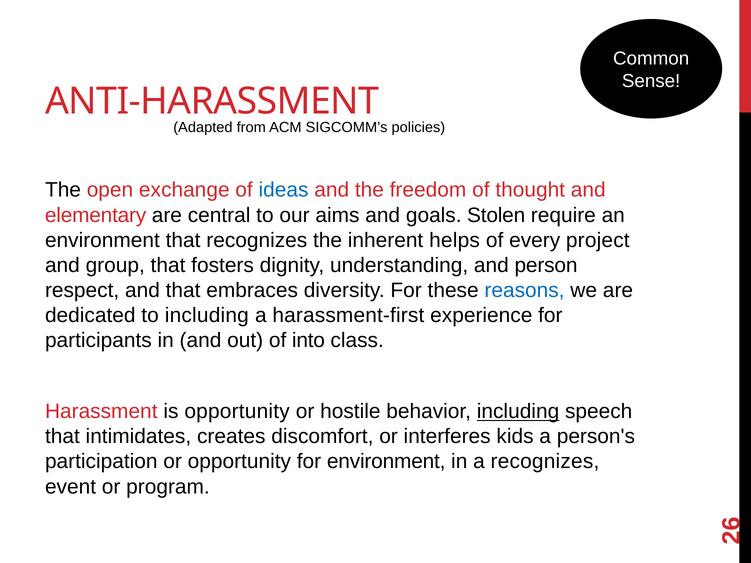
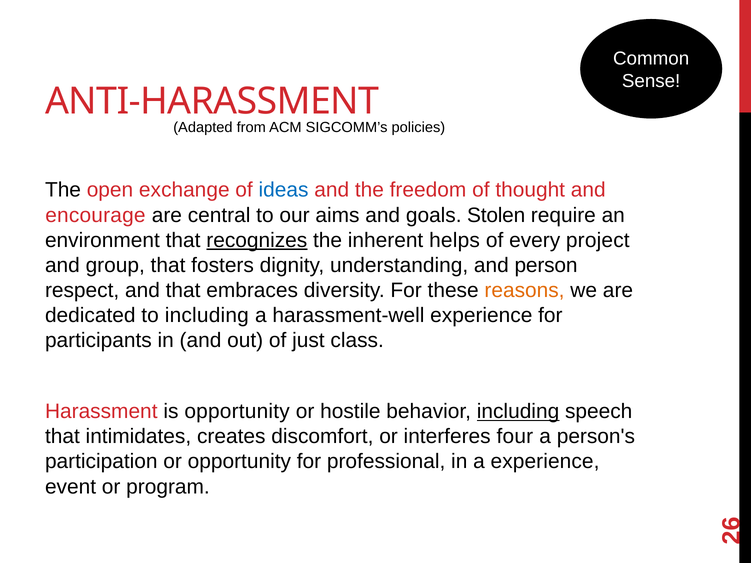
elementary: elementary -> encourage
recognizes at (257, 240) underline: none -> present
reasons colour: blue -> orange
harassment-first: harassment-first -> harassment-well
into: into -> just
kids: kids -> four
for environment: environment -> professional
a recognizes: recognizes -> experience
